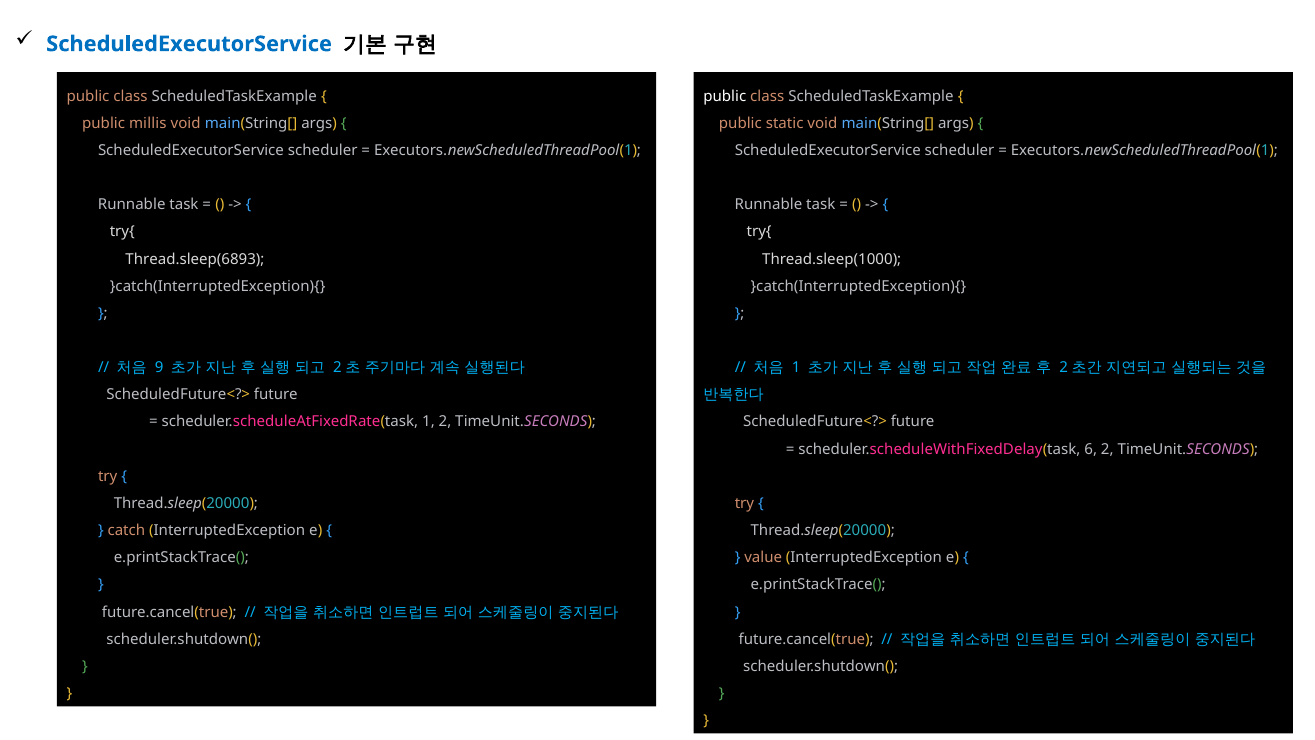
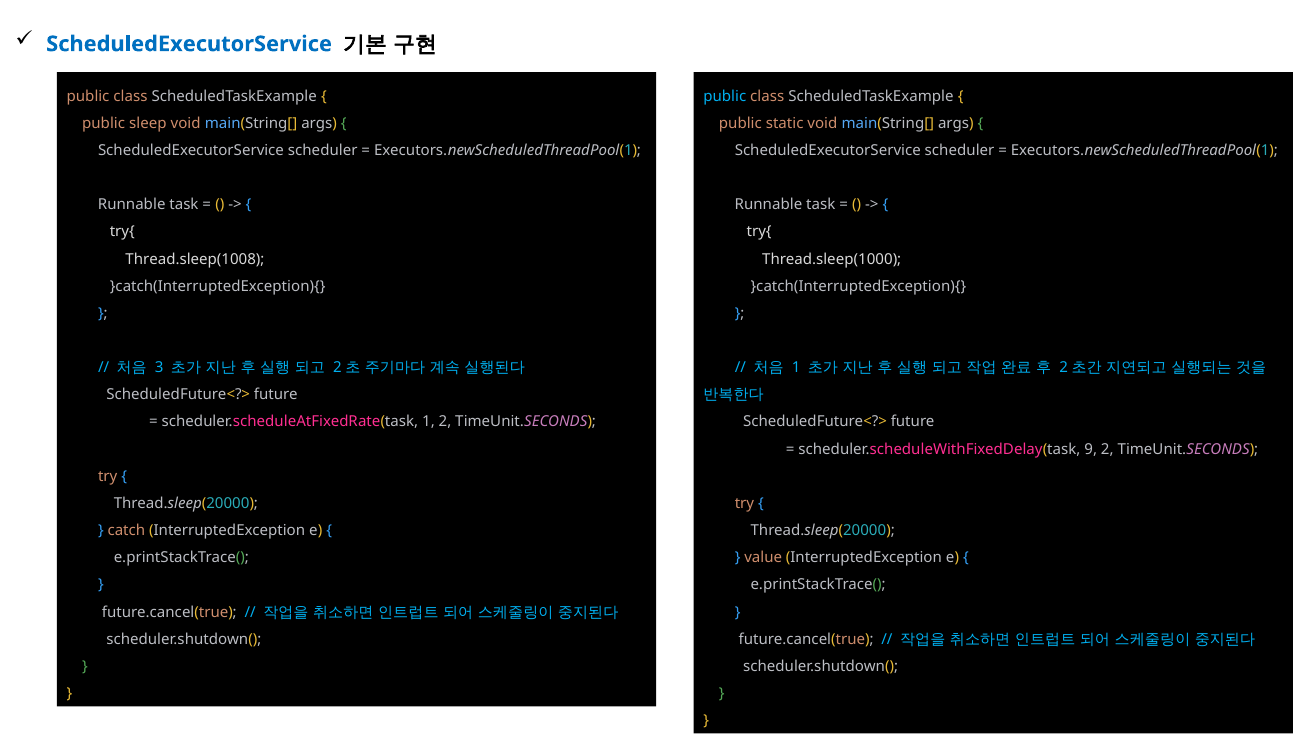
public at (725, 96) colour: white -> light blue
millis: millis -> sleep
Thread.sleep(6893: Thread.sleep(6893 -> Thread.sleep(1008
9: 9 -> 3
6: 6 -> 9
